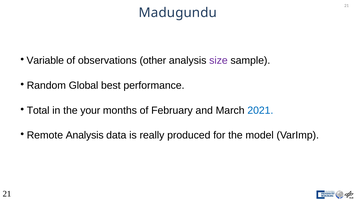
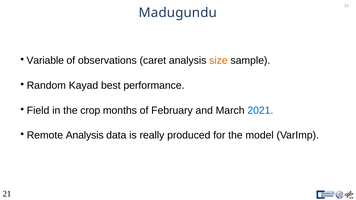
other: other -> caret
size colour: purple -> orange
Global: Global -> Kayad
Total: Total -> Field
your: your -> crop
